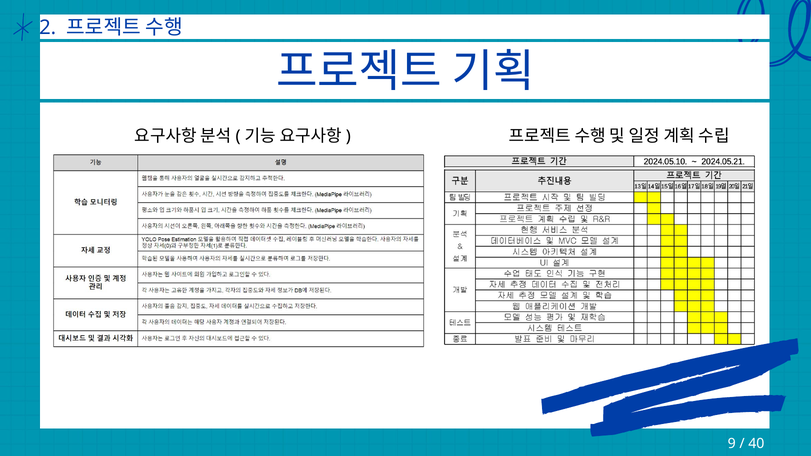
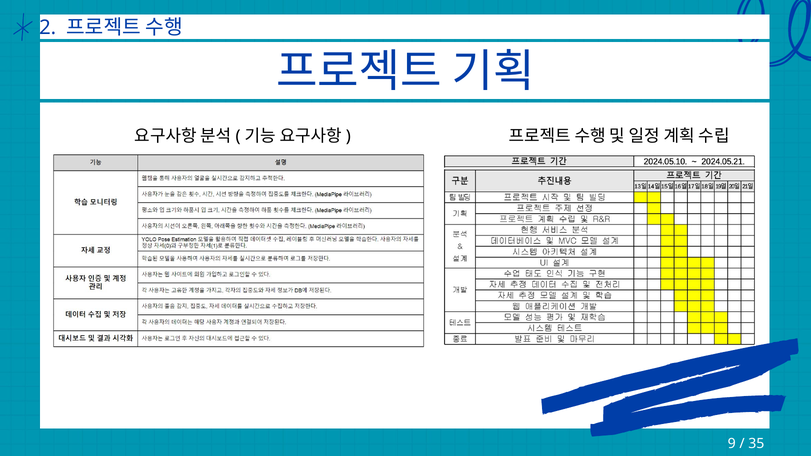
40: 40 -> 35
